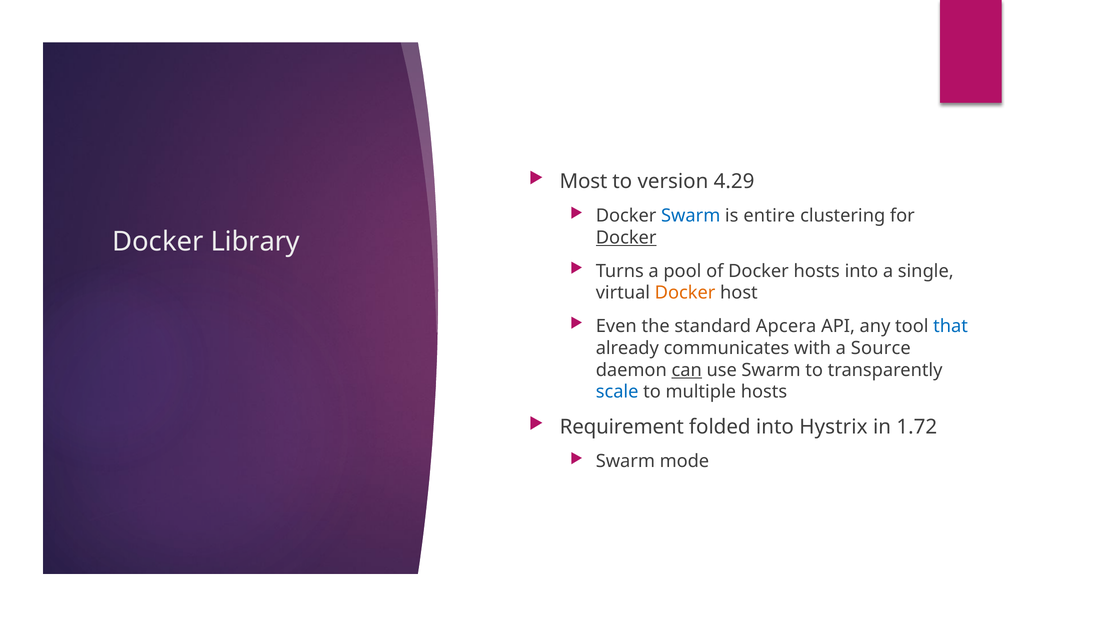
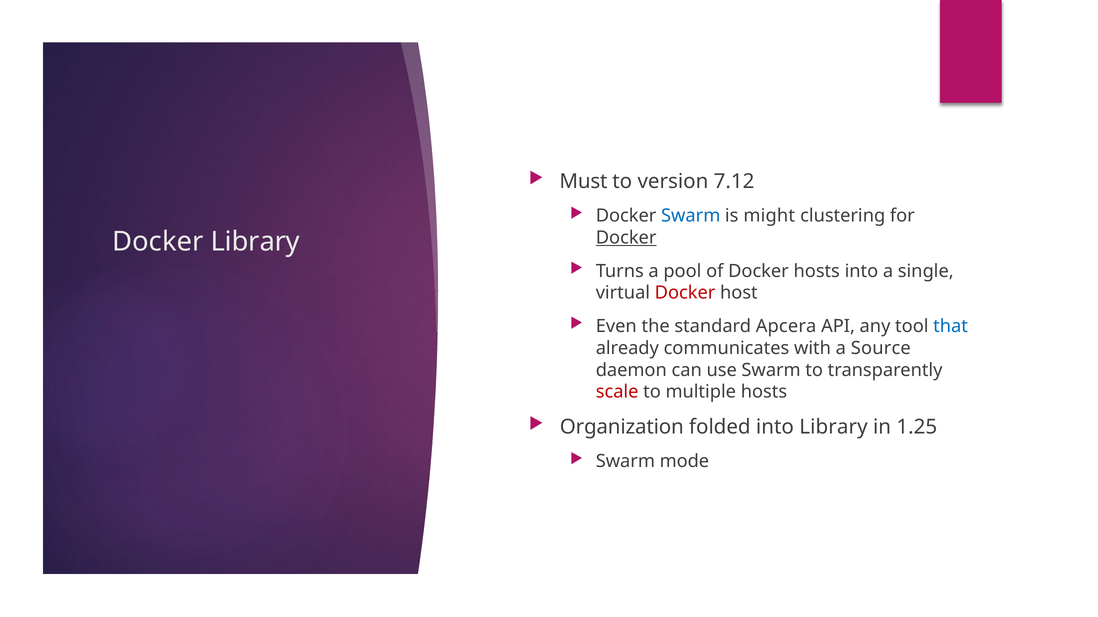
Most: Most -> Must
4.29: 4.29 -> 7.12
entire: entire -> might
Docker at (685, 293) colour: orange -> red
can underline: present -> none
scale colour: blue -> red
Requirement: Requirement -> Organization
into Hystrix: Hystrix -> Library
1.72: 1.72 -> 1.25
